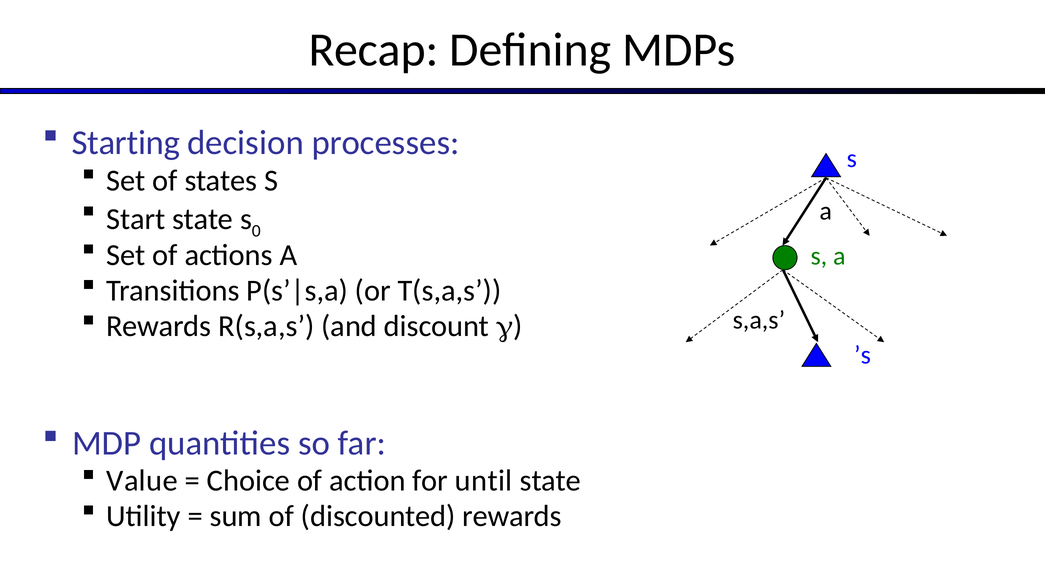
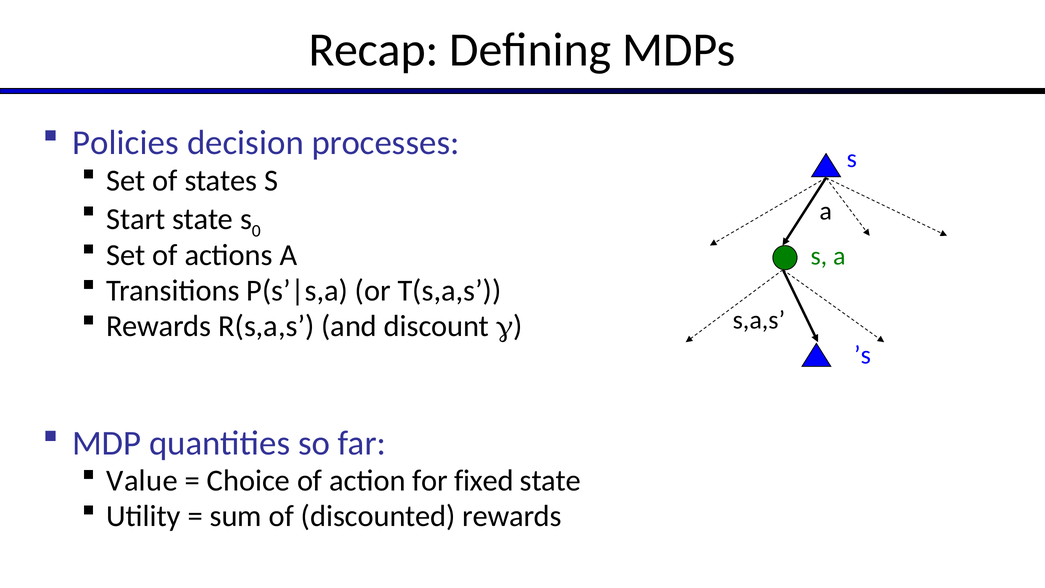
Starting: Starting -> Policies
until: until -> fixed
